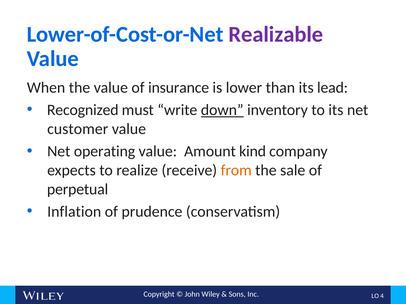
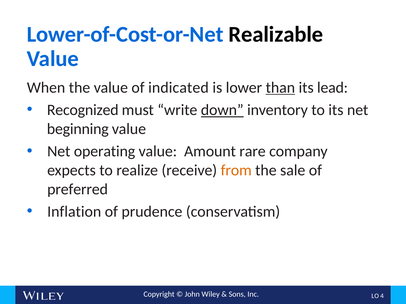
Realizable colour: purple -> black
insurance: insurance -> indicated
than underline: none -> present
customer: customer -> beginning
kind: kind -> rare
perpetual: perpetual -> preferred
